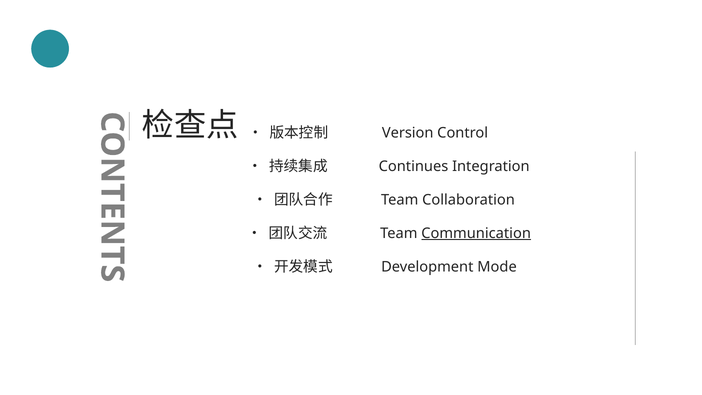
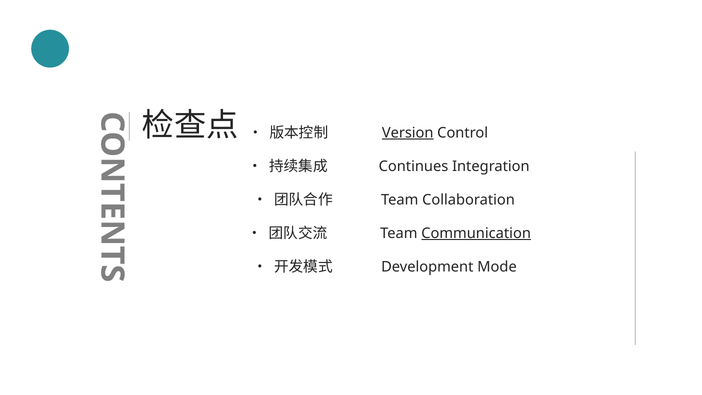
Version underline: none -> present
